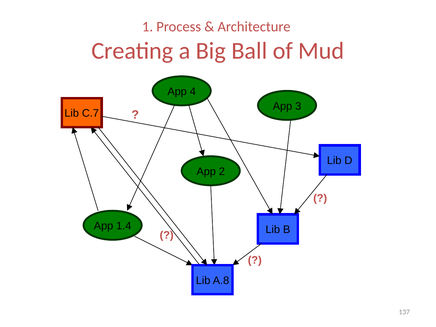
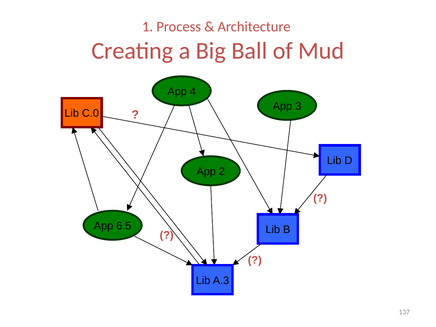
C.7: C.7 -> C.0
1.4: 1.4 -> 6.5
A.8: A.8 -> A.3
